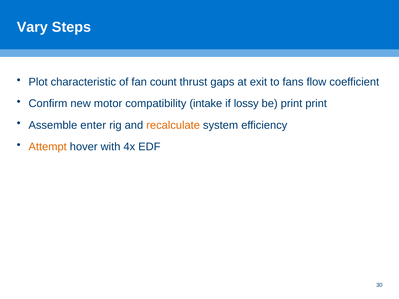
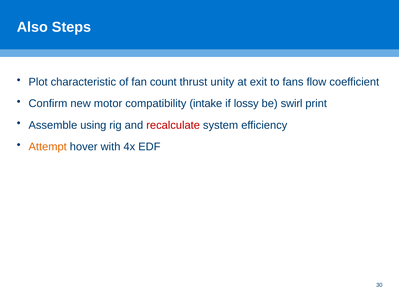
Vary: Vary -> Also
gaps: gaps -> unity
be print: print -> swirl
enter: enter -> using
recalculate colour: orange -> red
